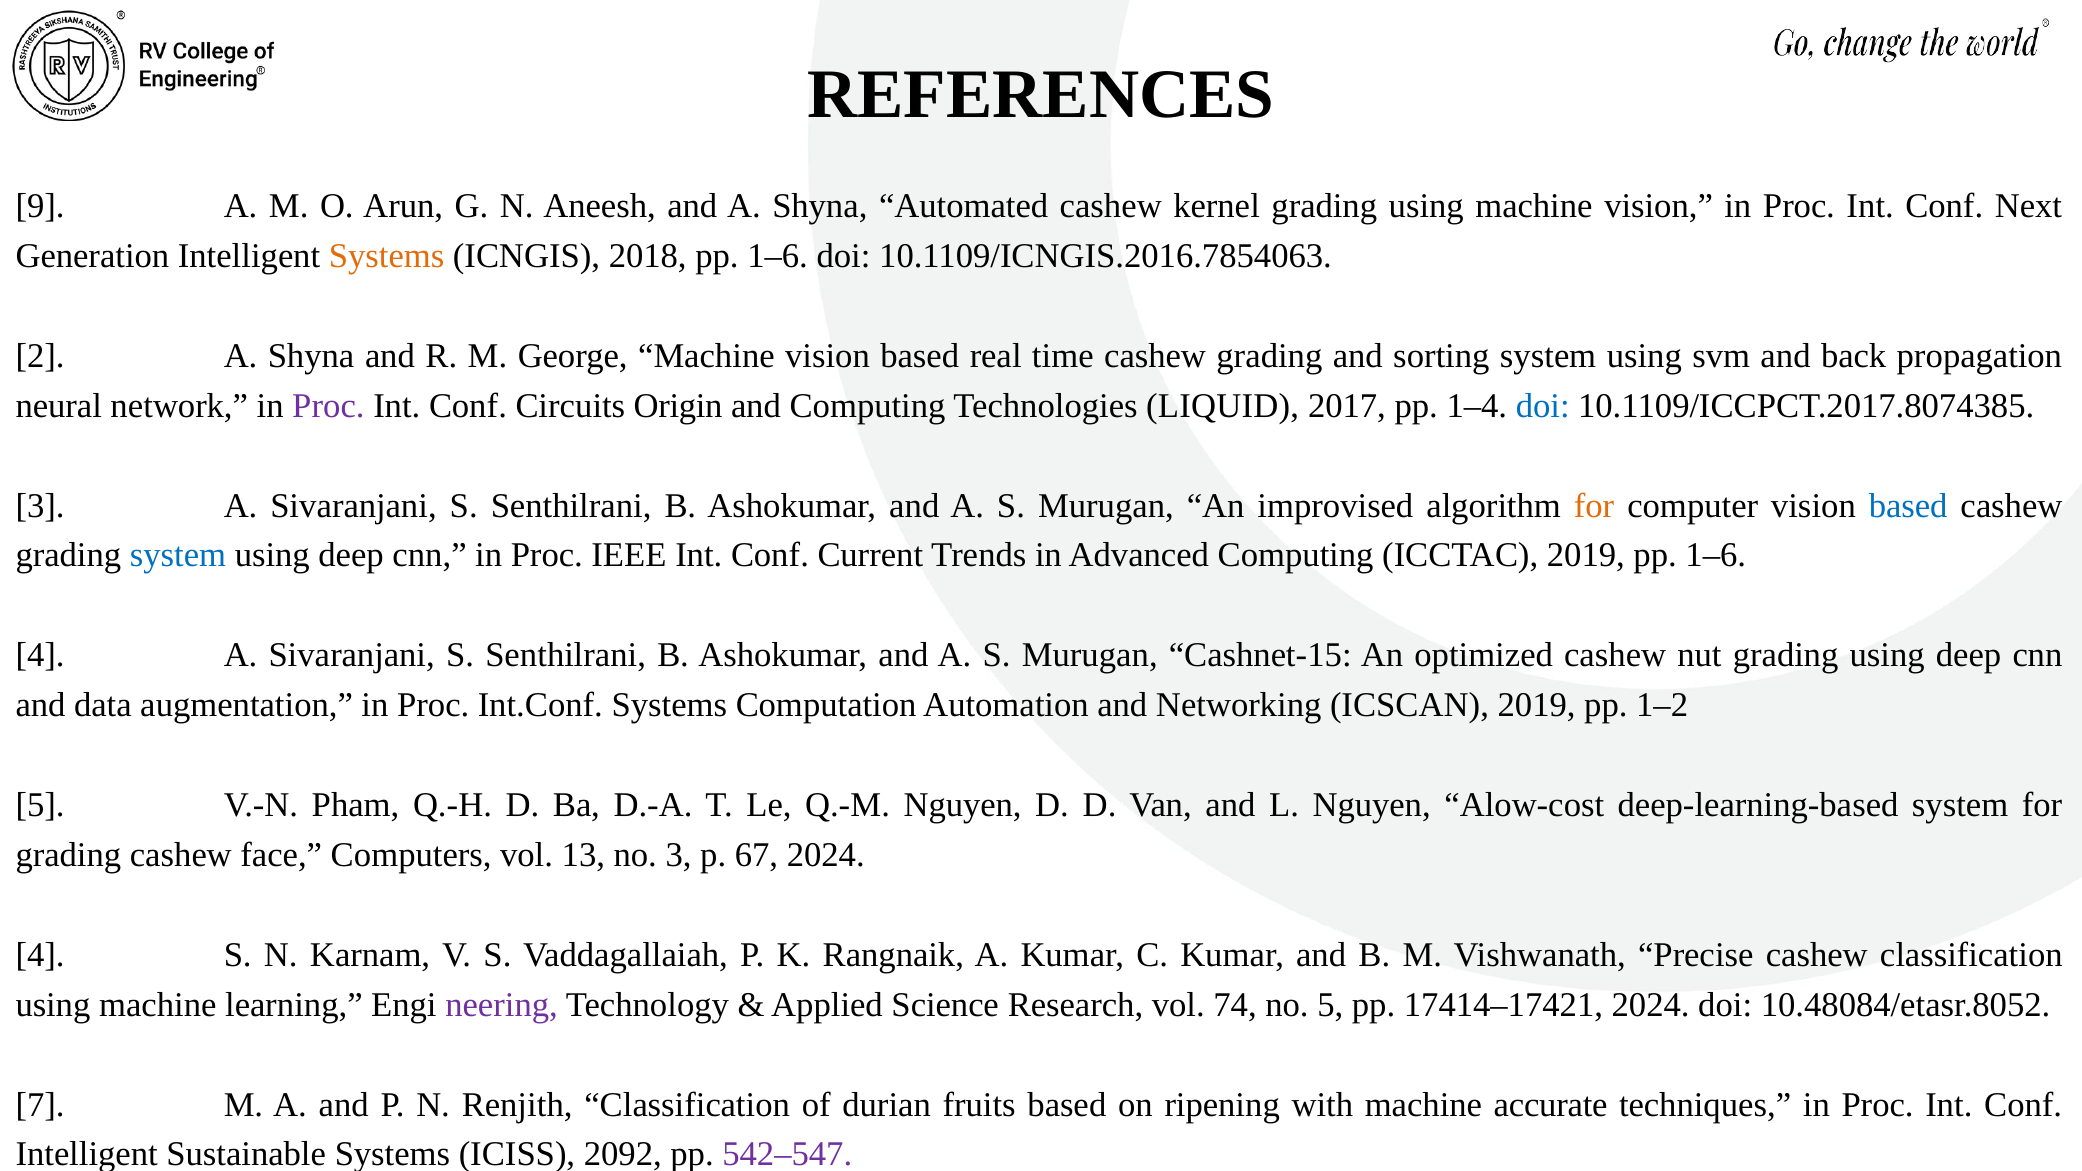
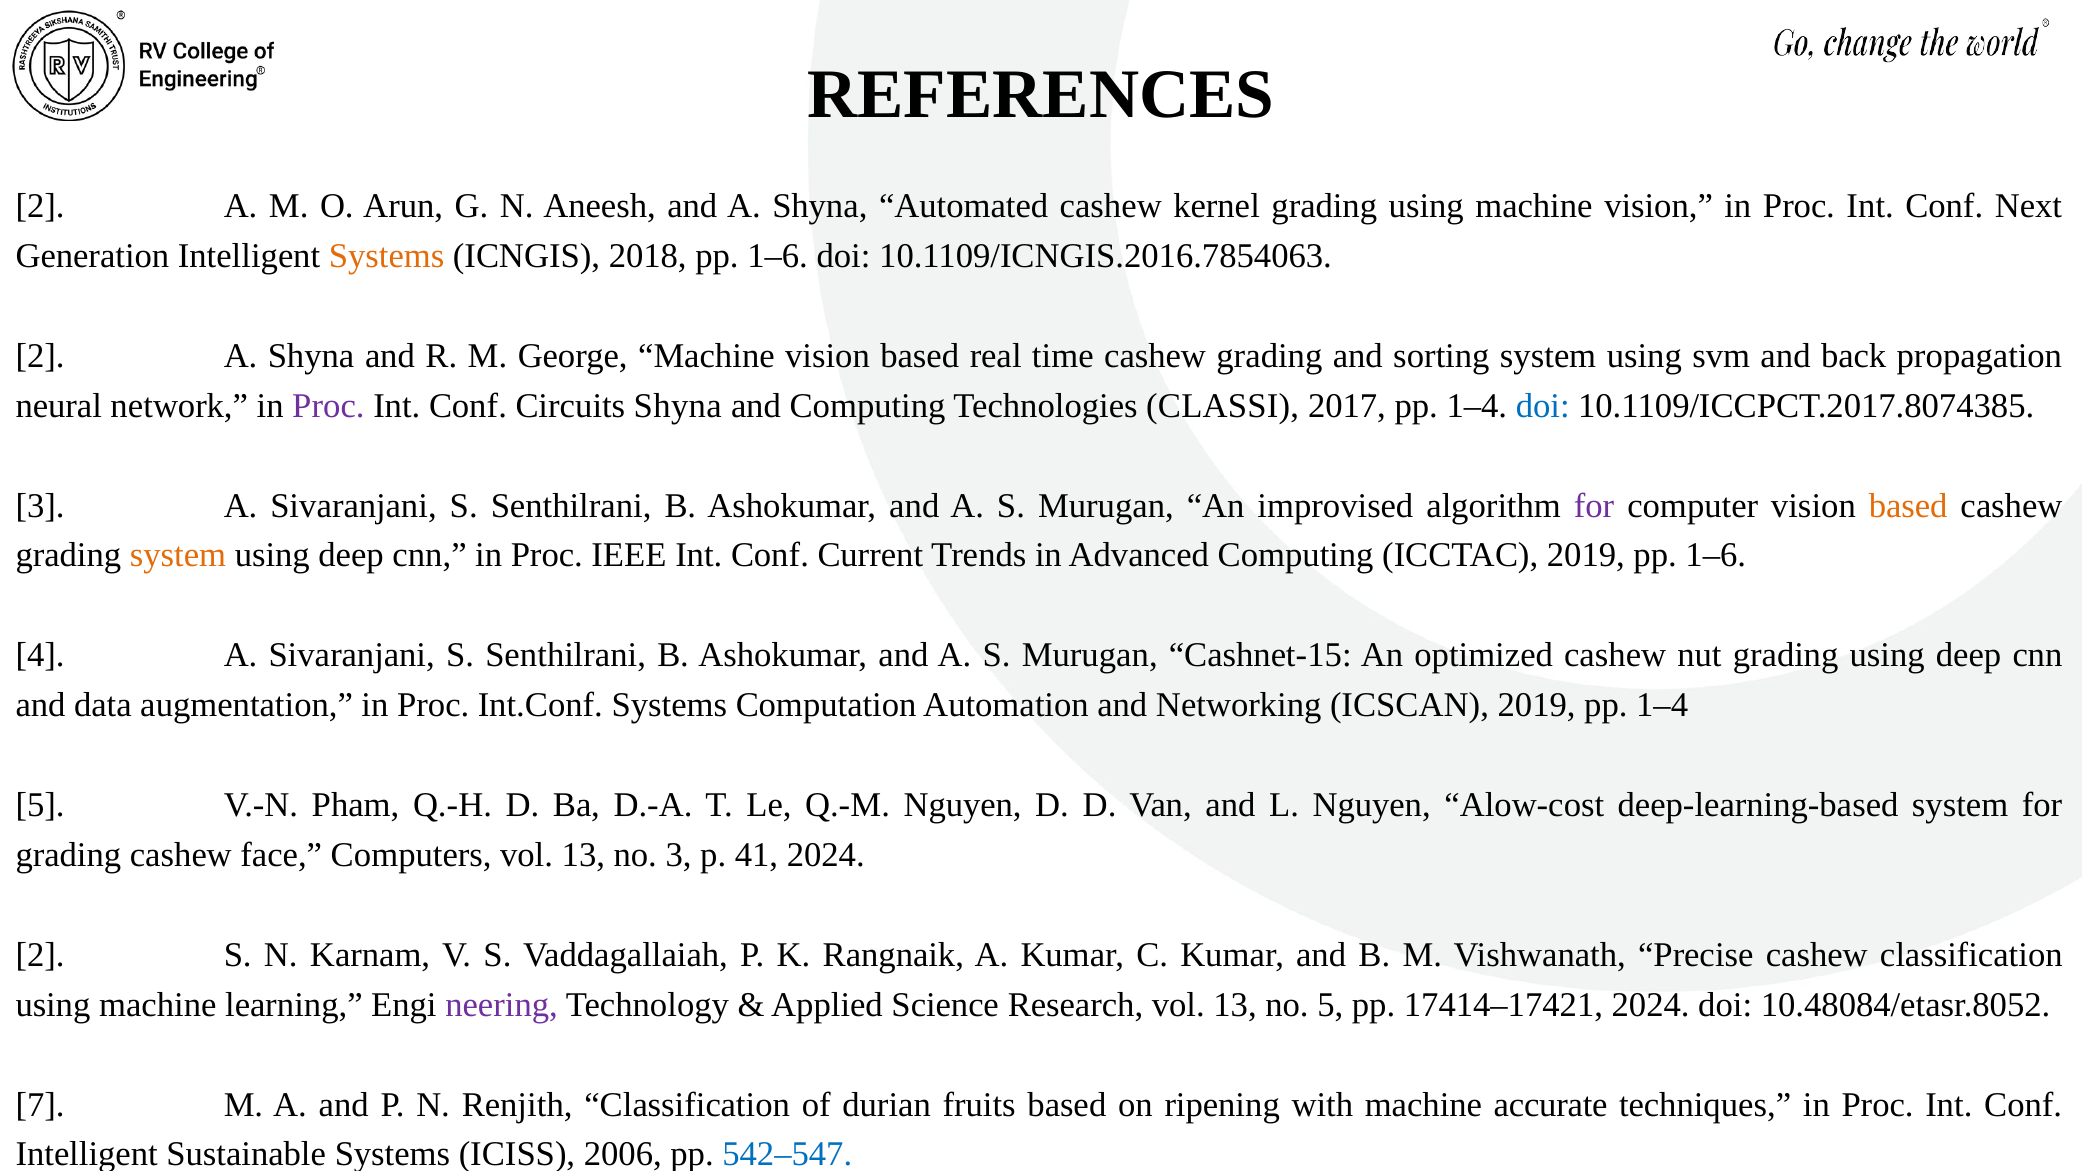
9 at (40, 206): 9 -> 2
Circuits Origin: Origin -> Shyna
LIQUID: LIQUID -> CLASSI
for at (1594, 506) colour: orange -> purple
based at (1908, 506) colour: blue -> orange
system at (178, 556) colour: blue -> orange
2019 pp 1–2: 1–2 -> 1–4
67: 67 -> 41
4 at (40, 955): 4 -> 2
Research vol 74: 74 -> 13
2092: 2092 -> 2006
542–547 colour: purple -> blue
